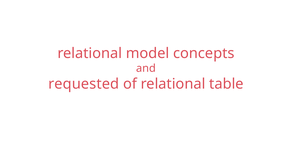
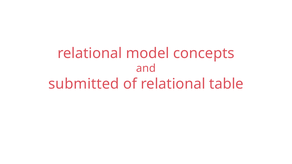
requested: requested -> submitted
